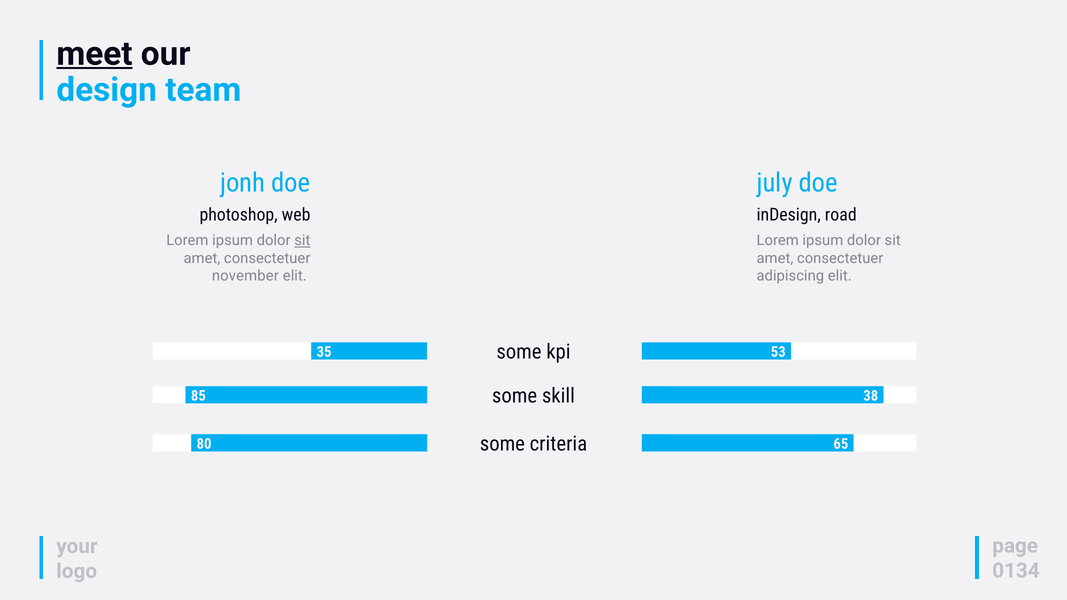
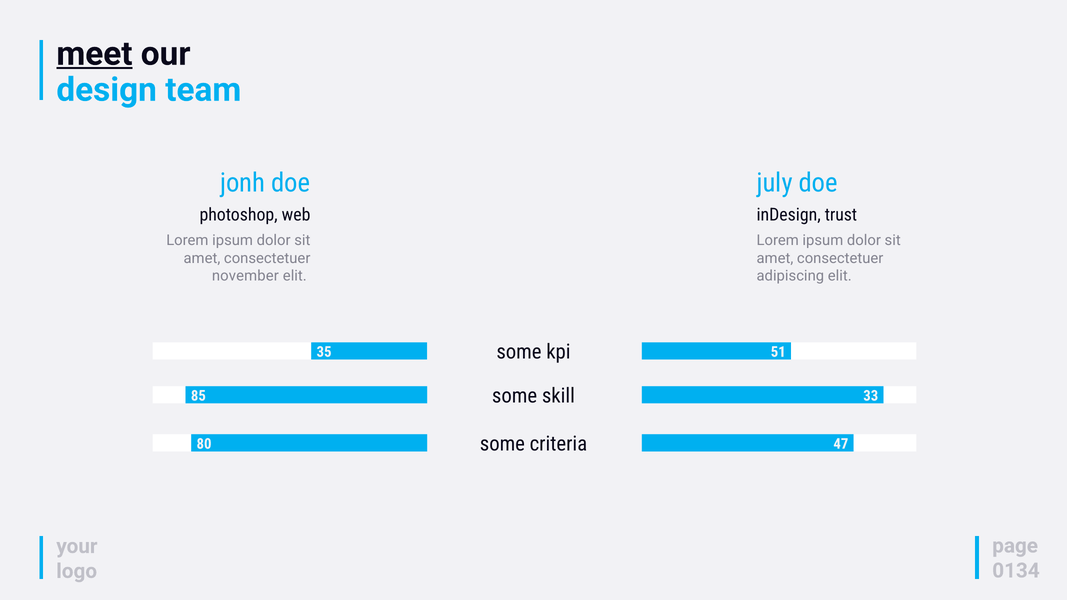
road: road -> trust
sit at (302, 241) underline: present -> none
53: 53 -> 51
38: 38 -> 33
65: 65 -> 47
